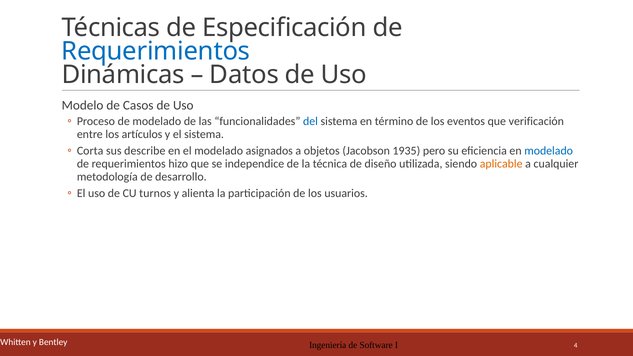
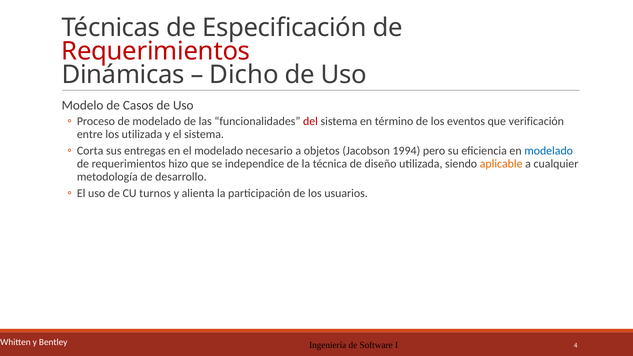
Requerimientos at (156, 51) colour: blue -> red
Datos: Datos -> Dicho
del colour: blue -> red
los artículos: artículos -> utilizada
describe: describe -> entregas
asignados: asignados -> necesario
1935: 1935 -> 1994
